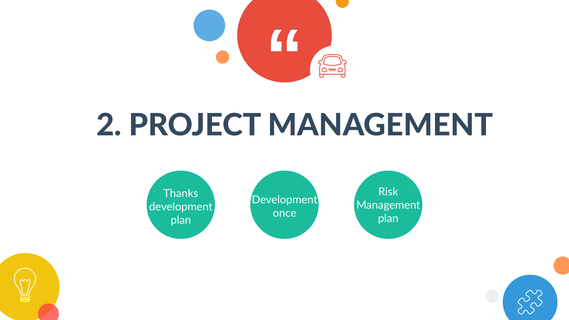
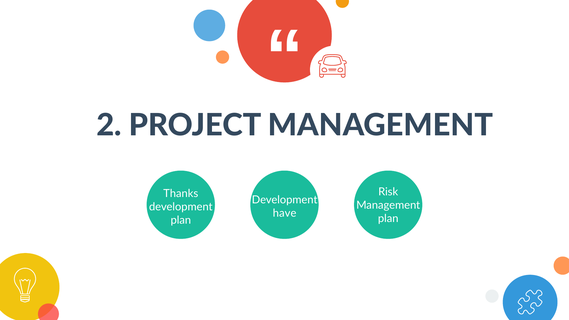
once: once -> have
